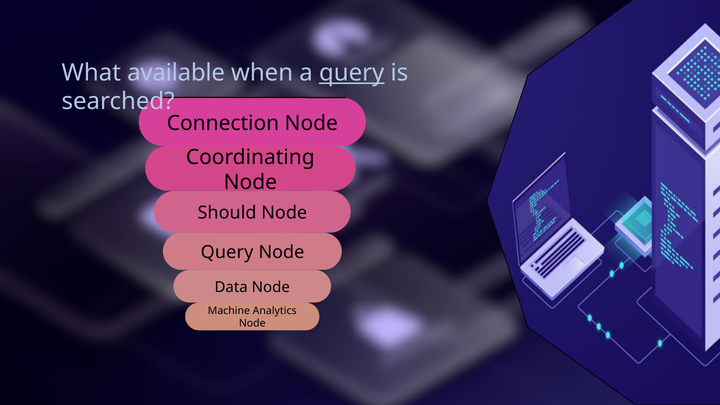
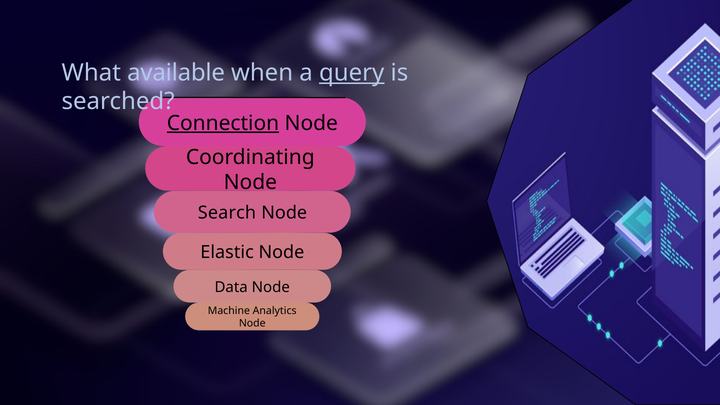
Connection underline: none -> present
Should: Should -> Search
Query at (227, 252): Query -> Elastic
